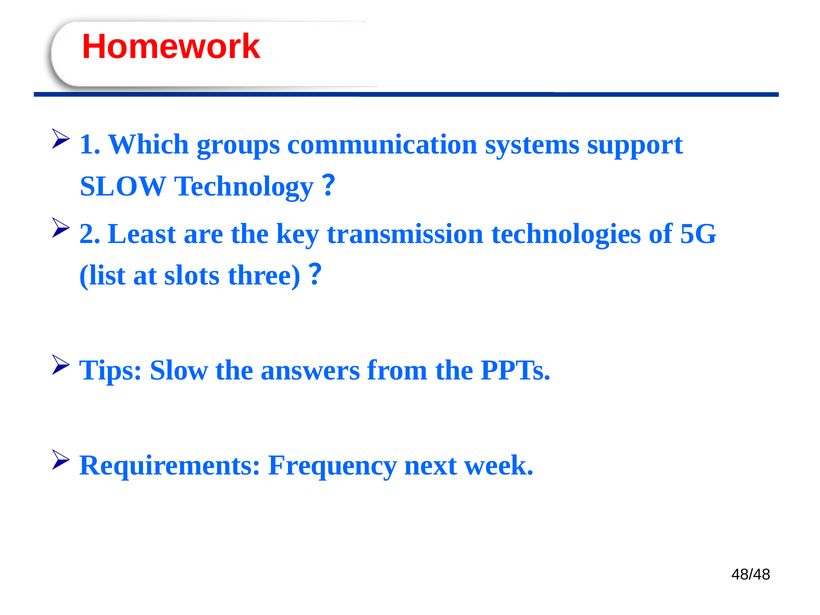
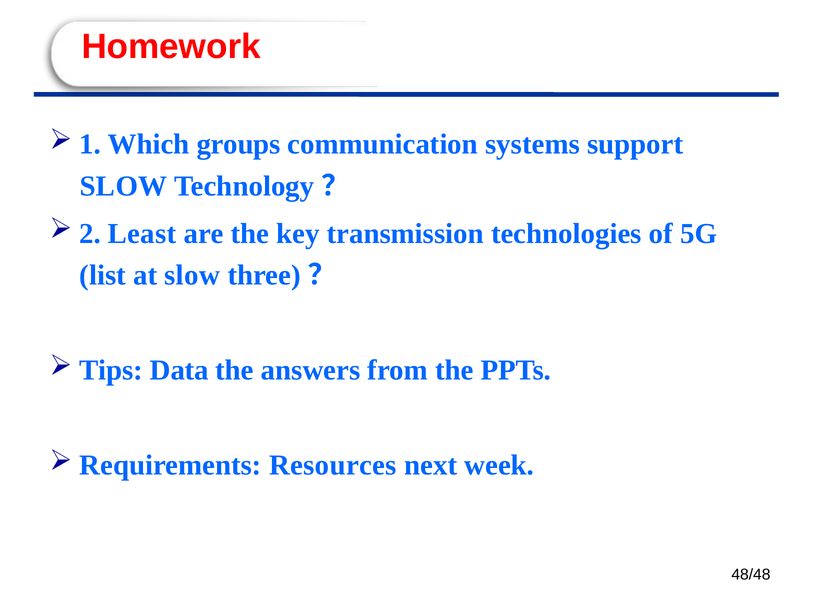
at slots: slots -> slow
Slow at (179, 370): Slow -> Data
Frequency: Frequency -> Resources
